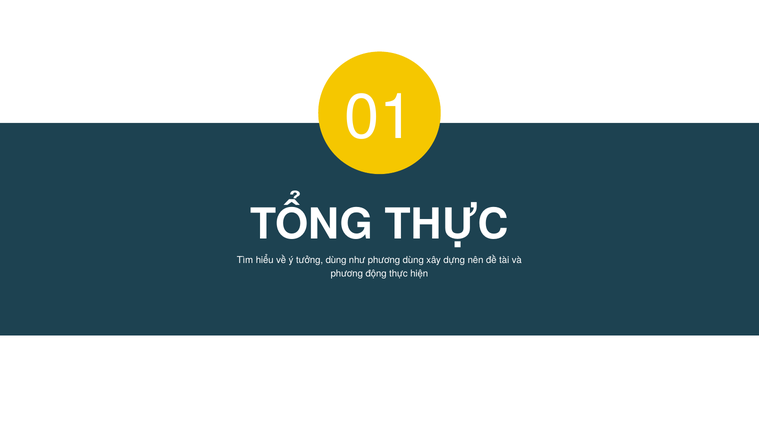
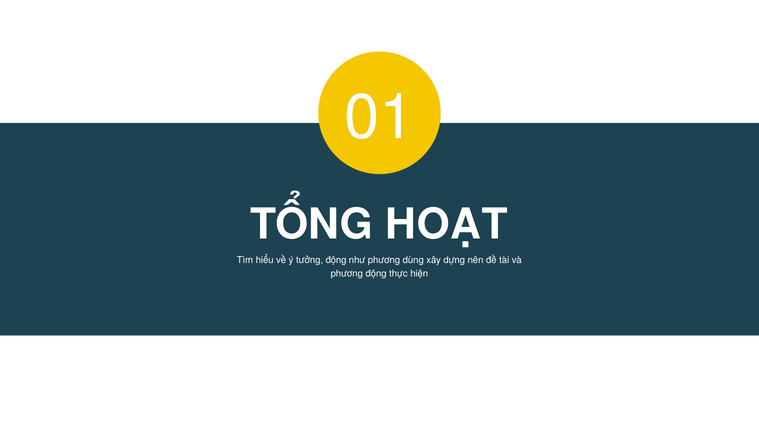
TỔNG THỰC: THỰC -> HOẠT
tưởng dùng: dùng -> động
